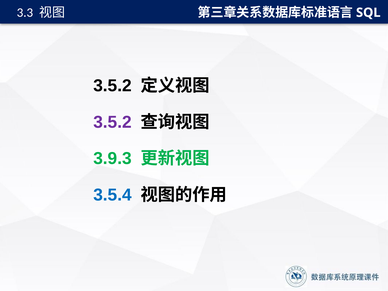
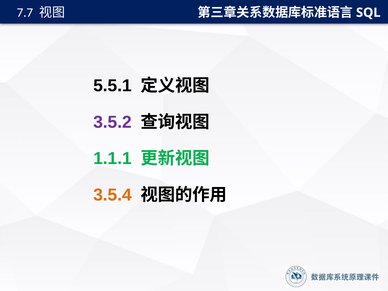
3.3: 3.3 -> 7.7
3.5.2 at (112, 86): 3.5.2 -> 5.5.1
3.9.3: 3.9.3 -> 1.1.1
3.5.4 colour: blue -> orange
